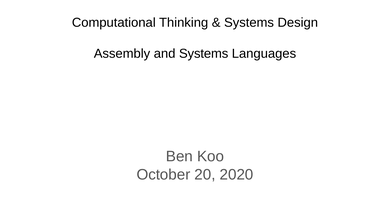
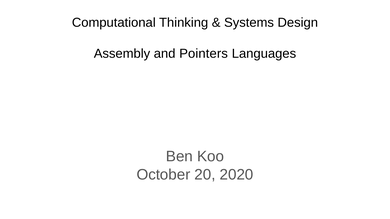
and Systems: Systems -> Pointers
